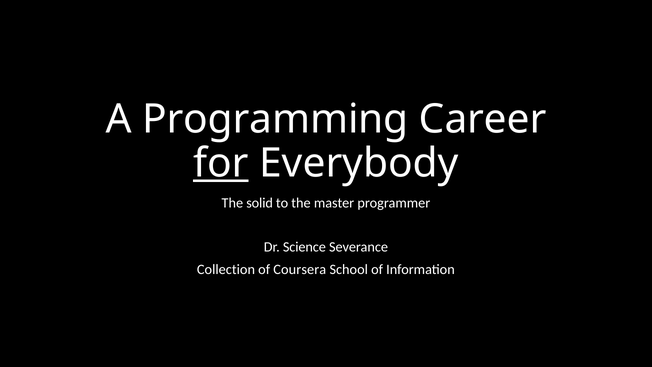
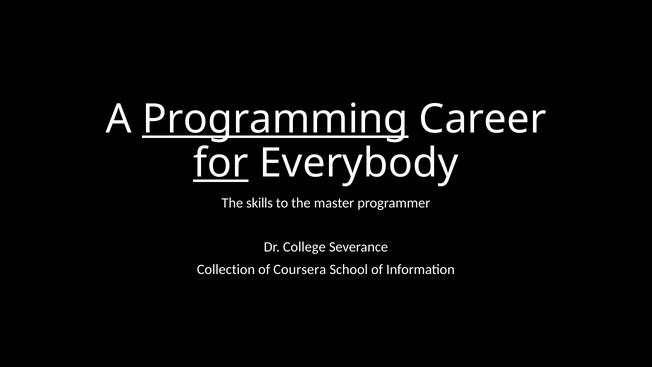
Programming underline: none -> present
solid: solid -> skills
Science: Science -> College
